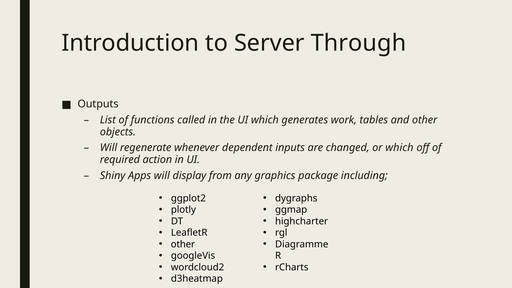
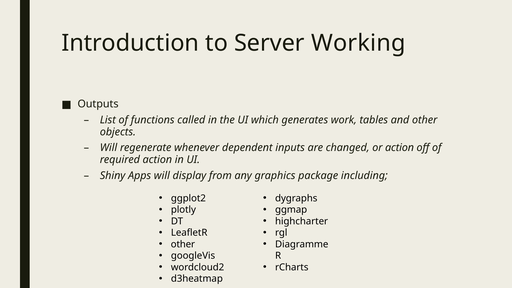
Through: Through -> Working
or which: which -> action
